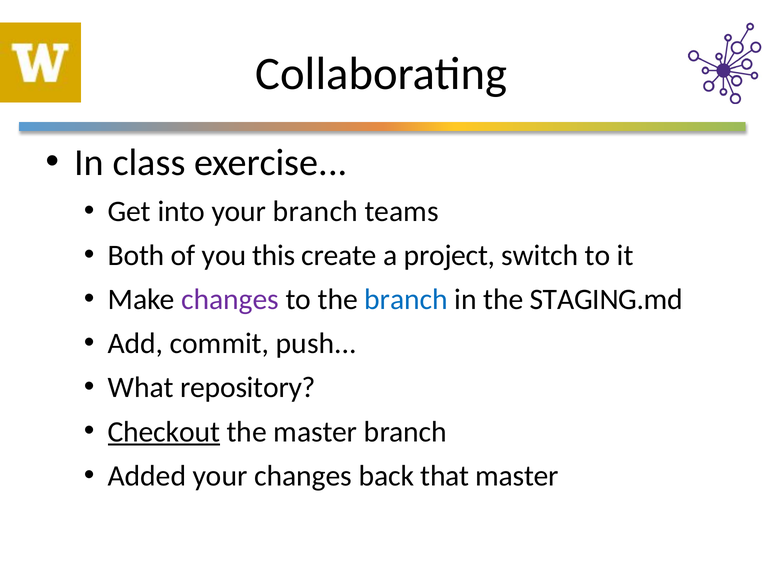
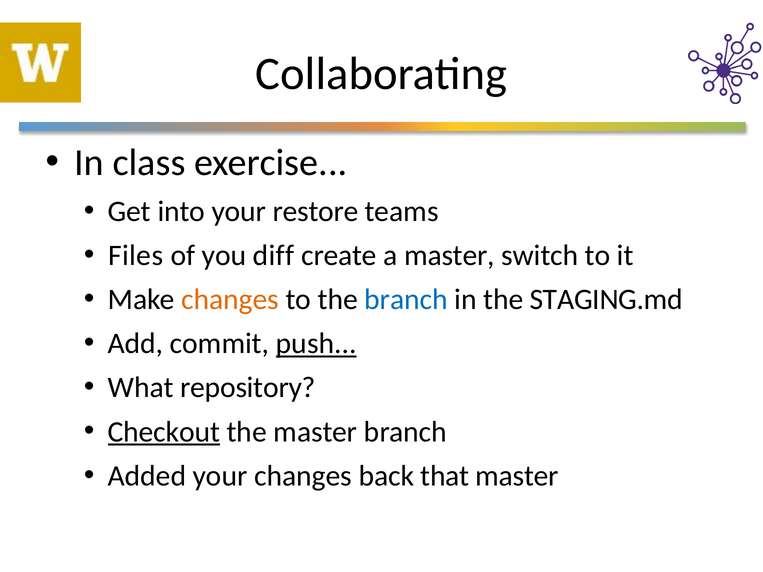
your branch: branch -> restore
Both: Both -> Files
this: this -> diff
a project: project -> master
changes at (230, 300) colour: purple -> orange
push underline: none -> present
